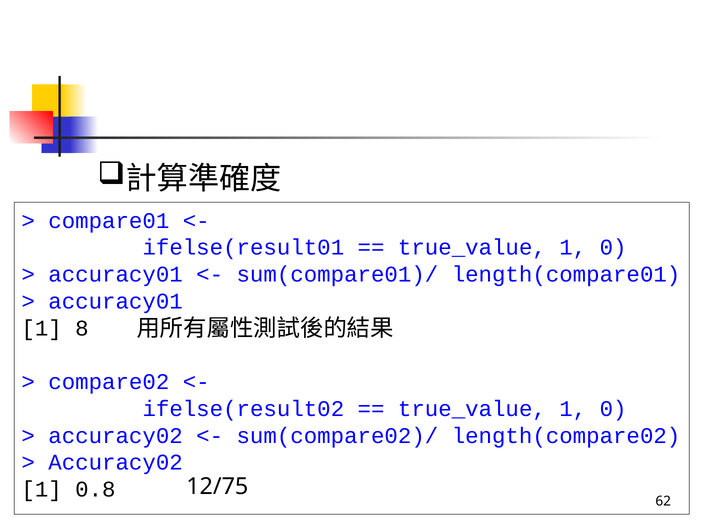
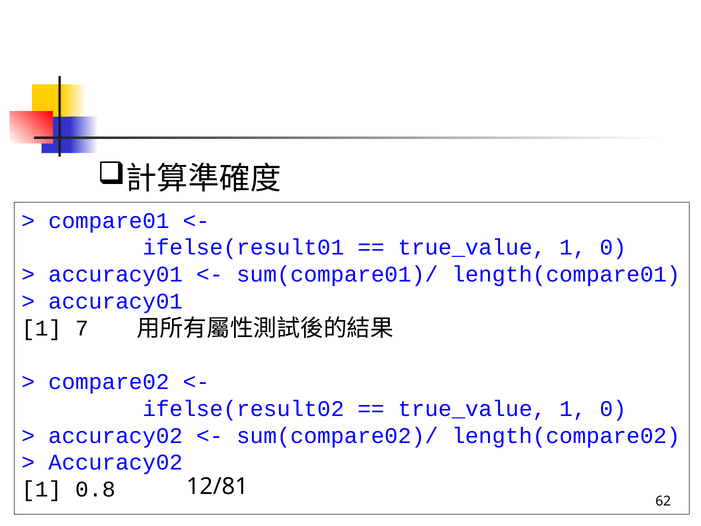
8: 8 -> 7
12/75: 12/75 -> 12/81
